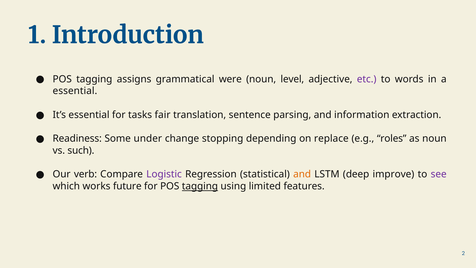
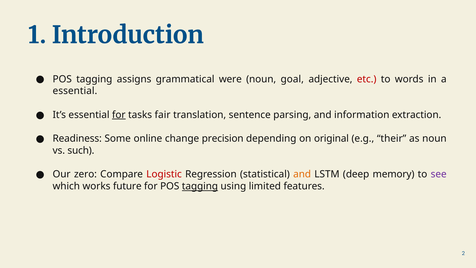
level: level -> goal
etc colour: purple -> red
for at (119, 115) underline: none -> present
under: under -> online
stopping: stopping -> precision
replace: replace -> original
roles: roles -> their
verb: verb -> zero
Logistic colour: purple -> red
improve: improve -> memory
